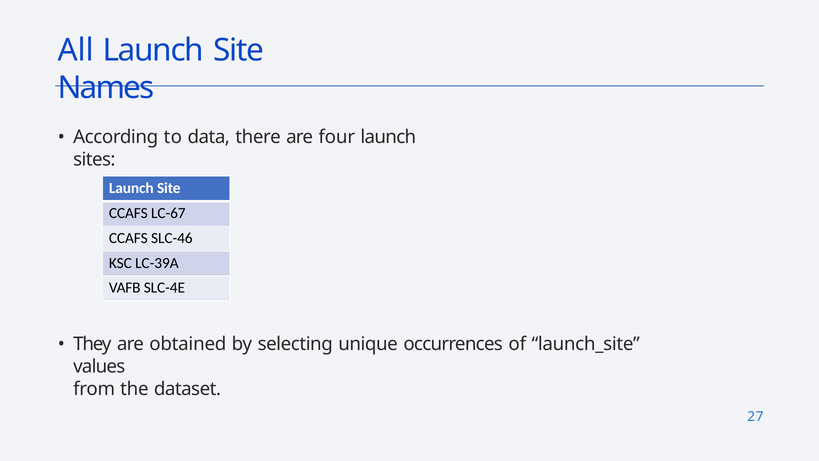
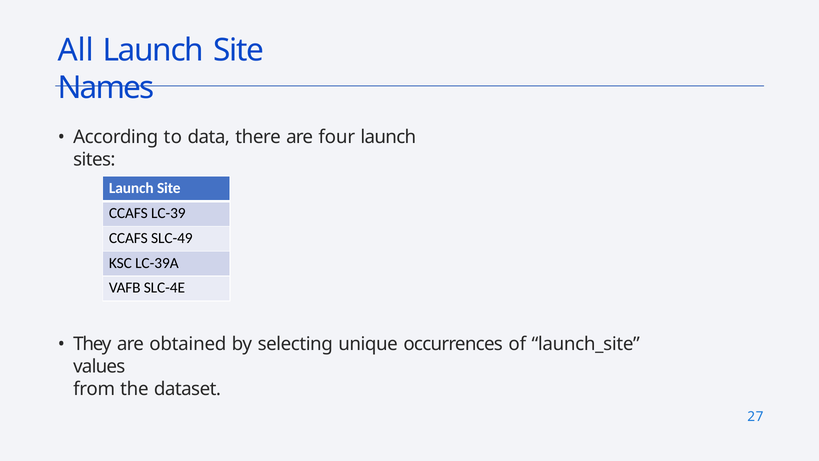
LC-67: LC-67 -> LC-39
SLC-46: SLC-46 -> SLC-49
